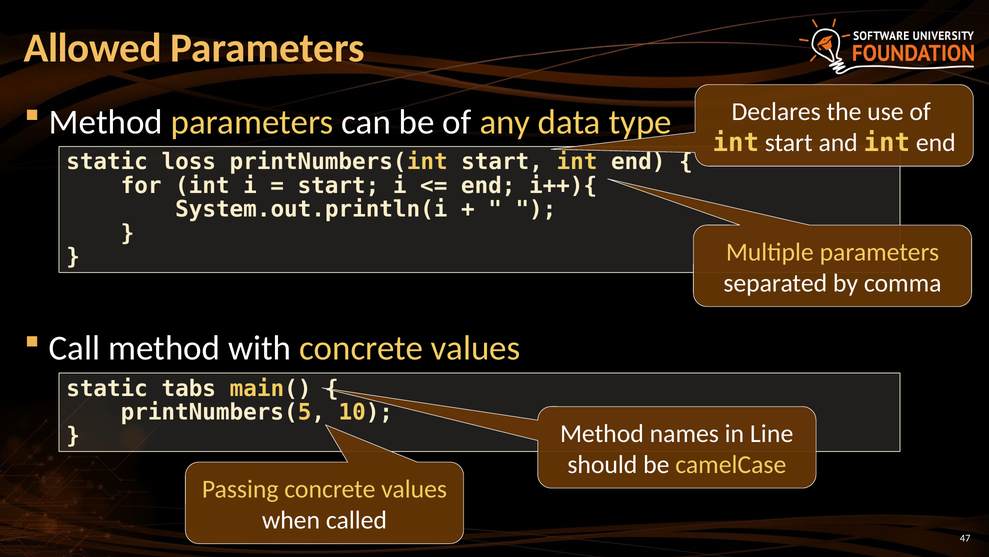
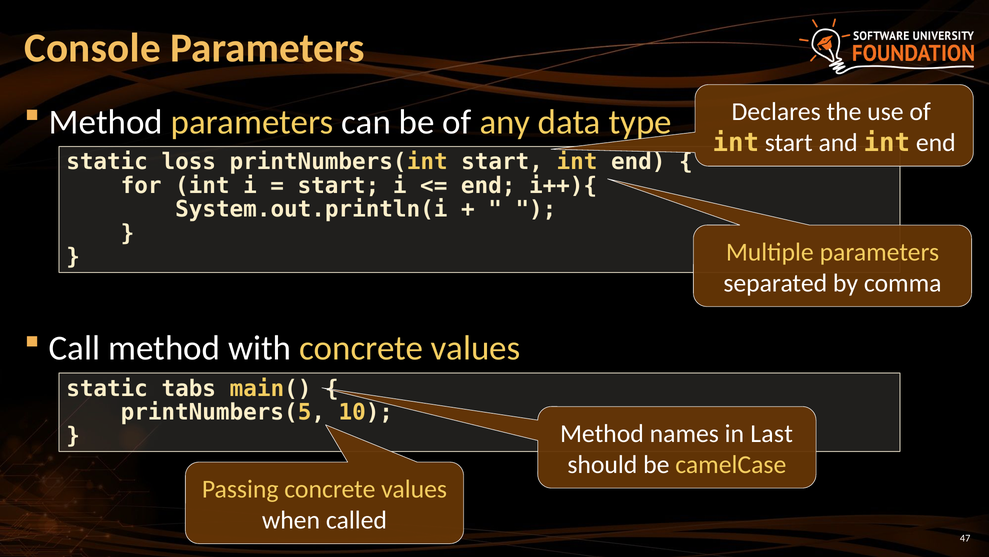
Allowed: Allowed -> Console
Line: Line -> Last
